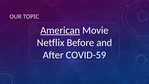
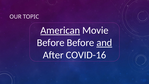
Netflix at (51, 43): Netflix -> Before
and underline: none -> present
COVID-59: COVID-59 -> COVID-16
